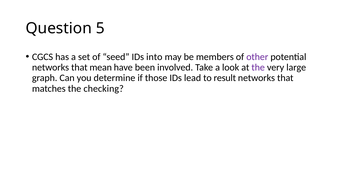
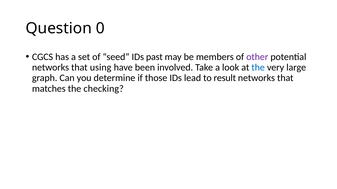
5: 5 -> 0
into: into -> past
mean: mean -> using
the at (258, 68) colour: purple -> blue
